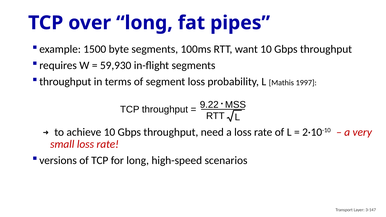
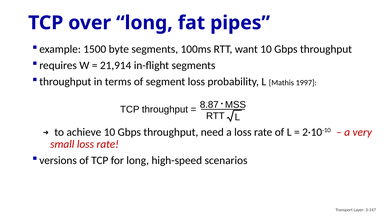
59,930: 59,930 -> 21,914
9.22: 9.22 -> 8.87
